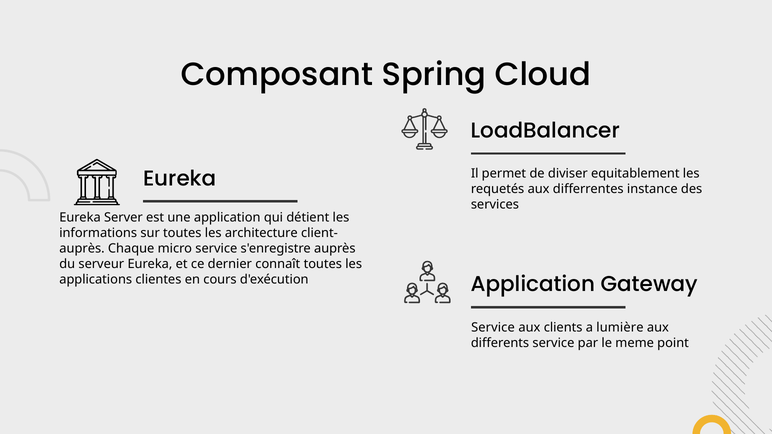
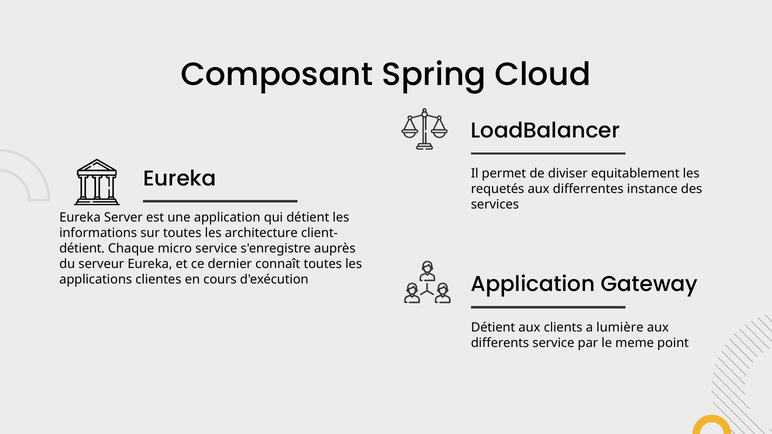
auprès at (82, 249): auprès -> détient
Service at (493, 328): Service -> Détient
